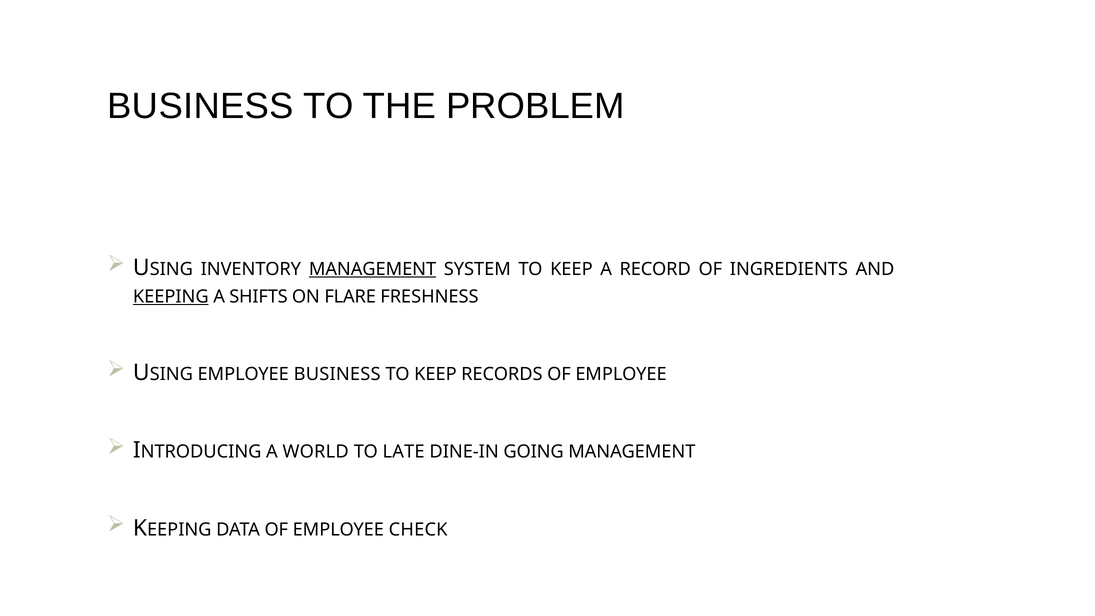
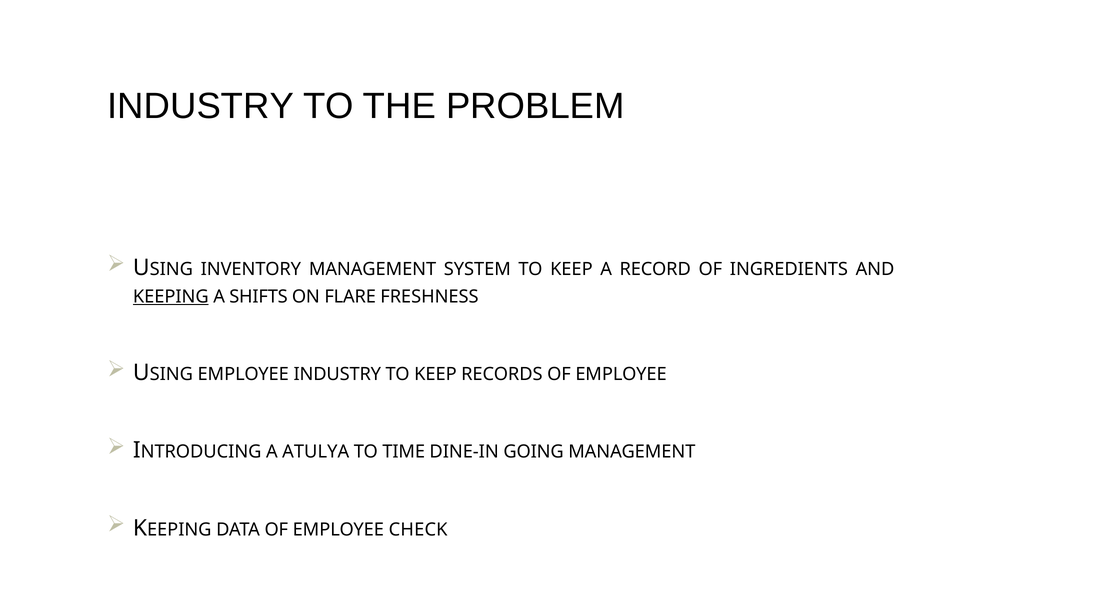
BUSINESS at (200, 106): BUSINESS -> INDUSTRY
MANAGEMENT at (373, 269) underline: present -> none
EMPLOYEE BUSINESS: BUSINESS -> INDUSTRY
WORLD: WORLD -> ATULYA
LATE: LATE -> TIME
